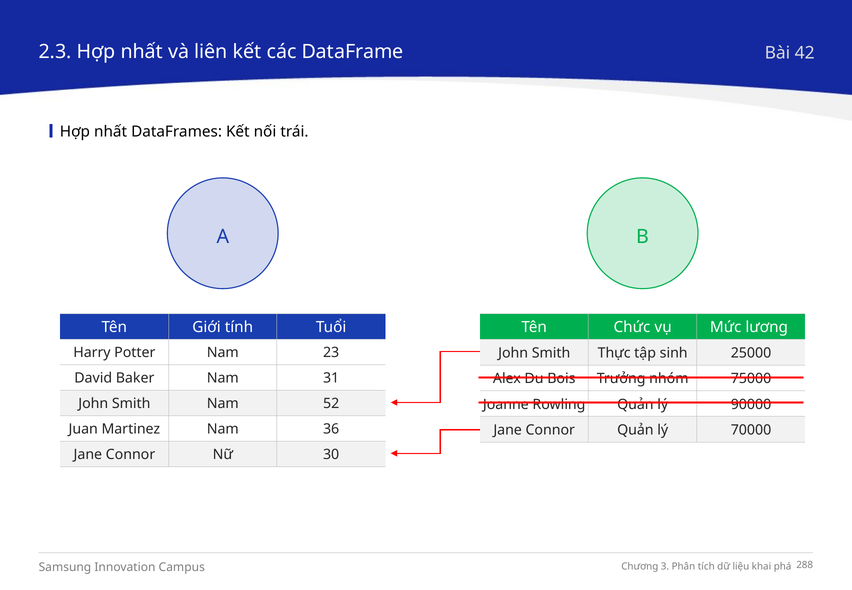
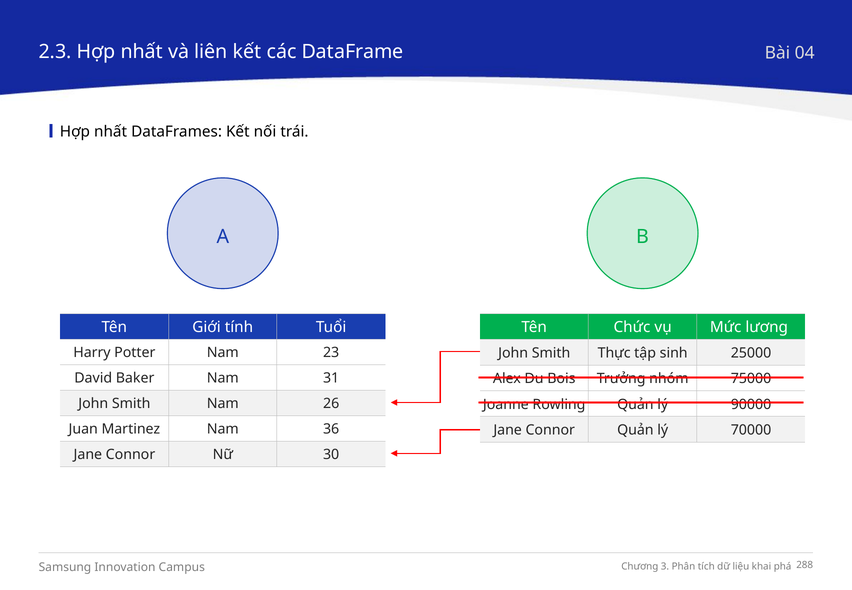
42: 42 -> 04
52: 52 -> 26
